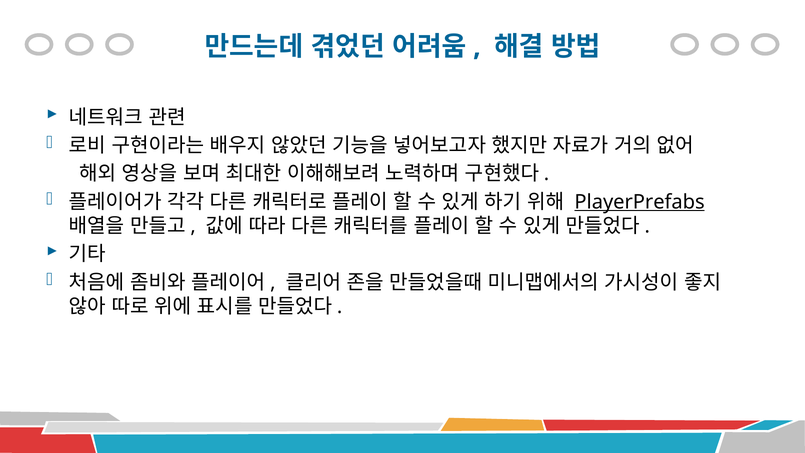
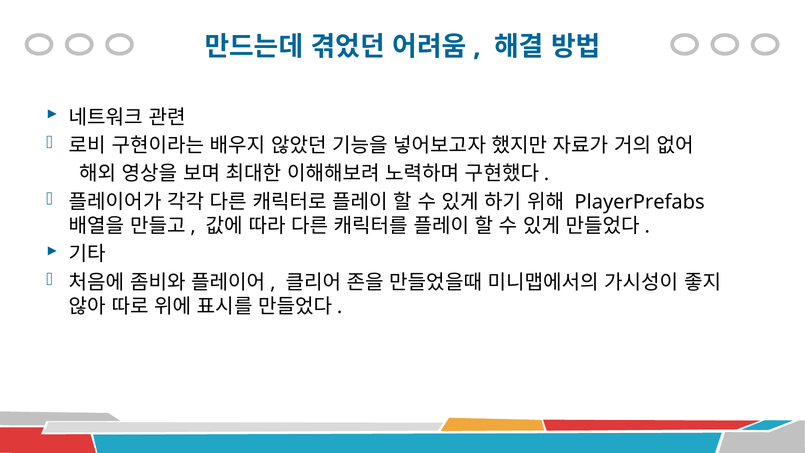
PlayerPrefabs underline: present -> none
